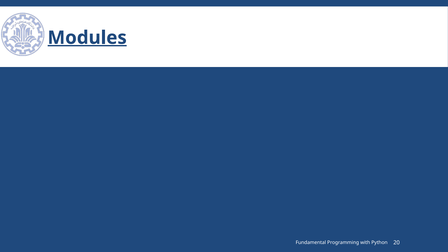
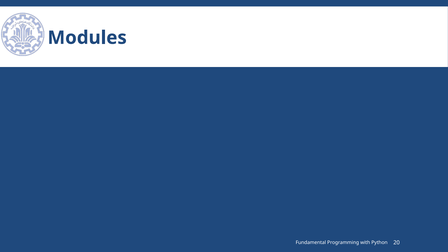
Modules underline: present -> none
